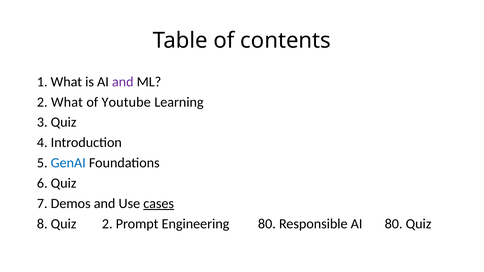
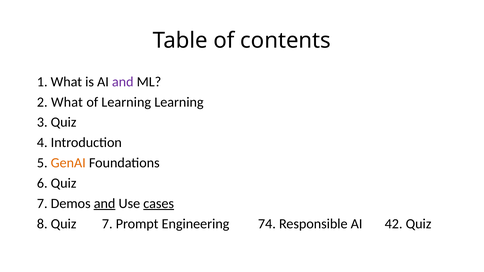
of Youtube: Youtube -> Learning
GenAI colour: blue -> orange
and at (105, 204) underline: none -> present
8 Quiz 2: 2 -> 7
Engineering 80: 80 -> 74
AI 80: 80 -> 42
